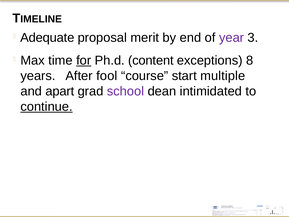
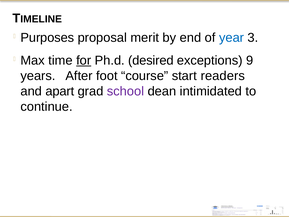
Adequate: Adequate -> Purposes
year colour: purple -> blue
content: content -> desired
8: 8 -> 9
fool: fool -> foot
multiple: multiple -> readers
continue underline: present -> none
